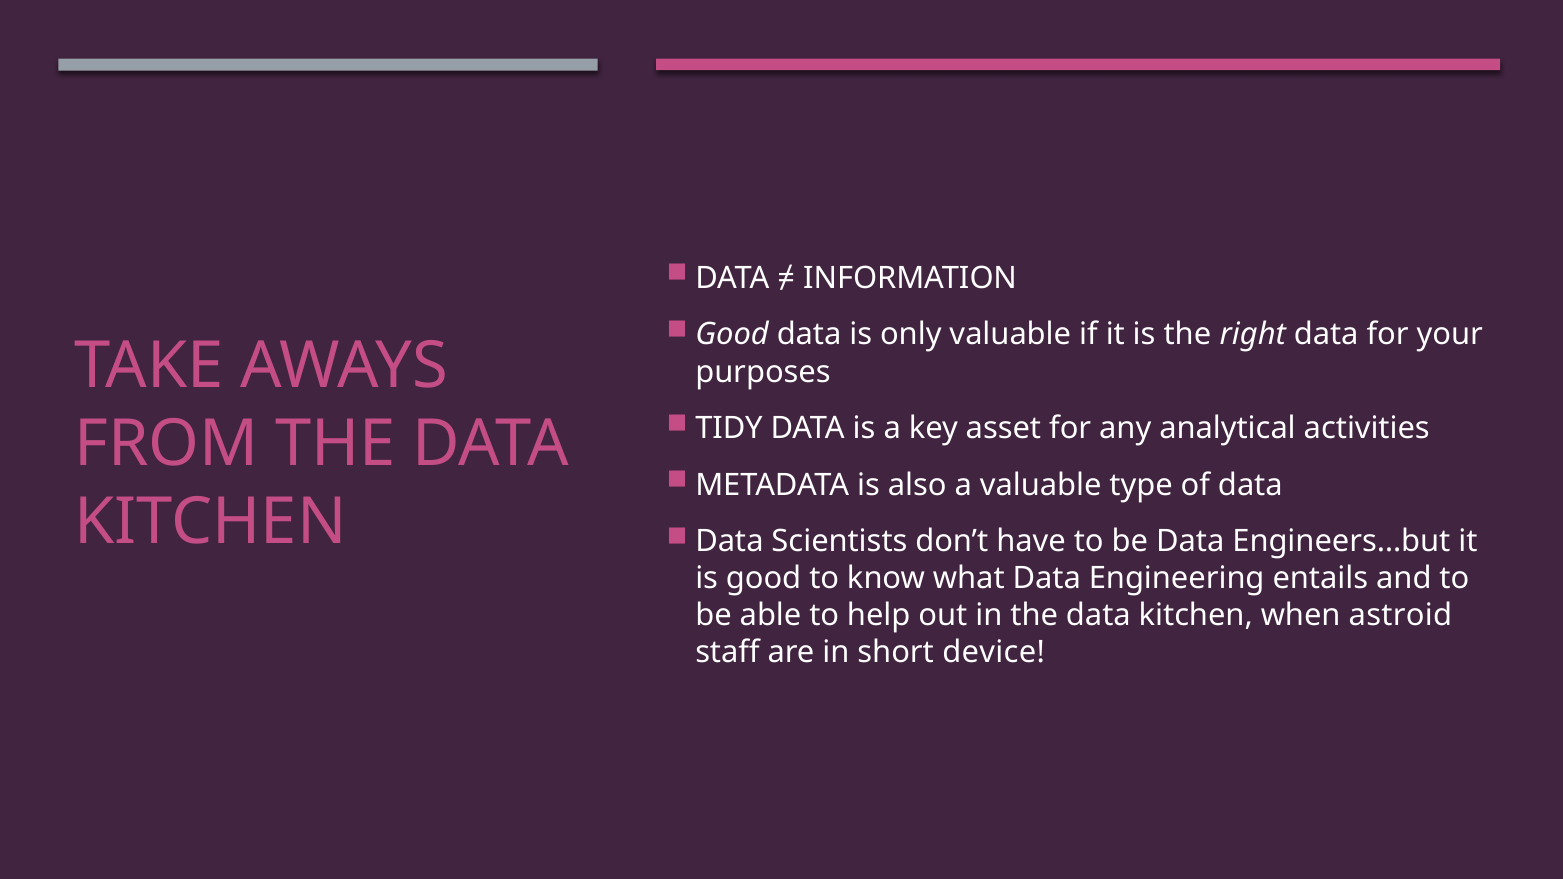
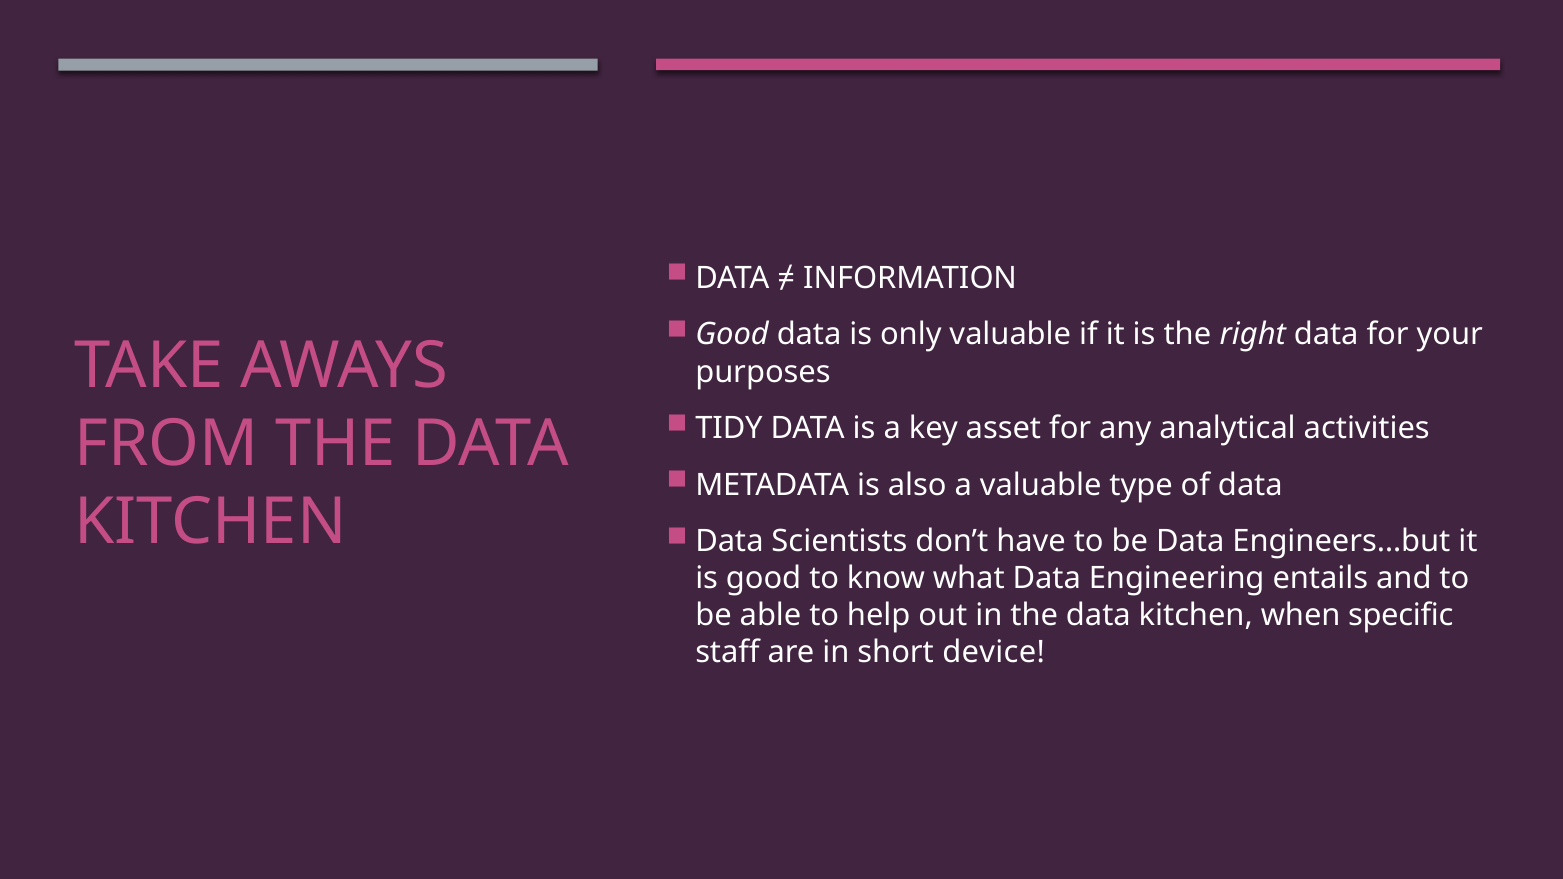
astroid: astroid -> specific
